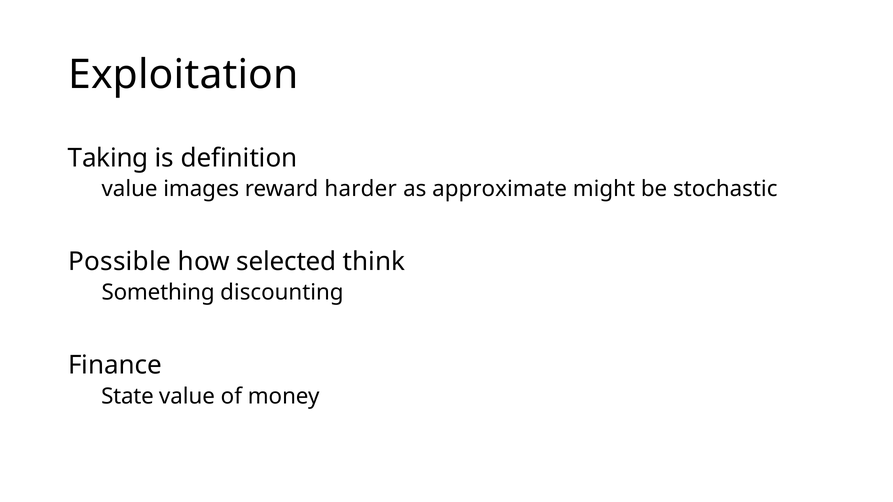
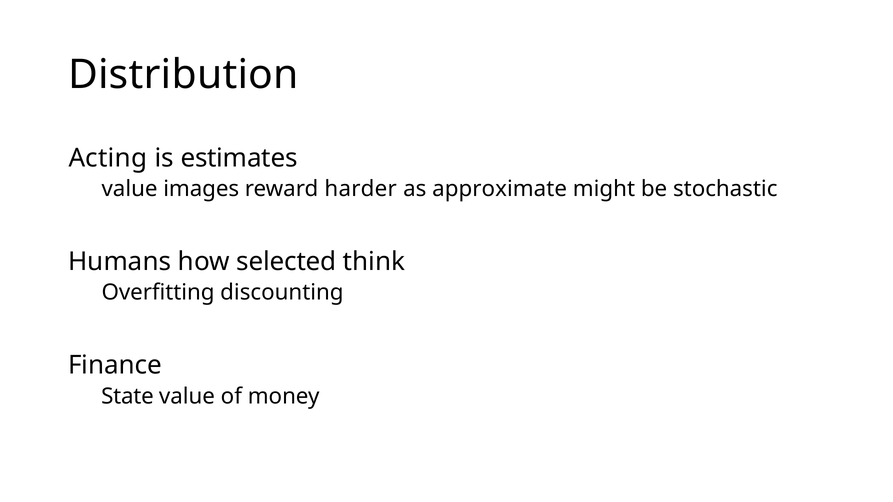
Exploitation: Exploitation -> Distribution
Taking: Taking -> Acting
definition: definition -> estimates
Possible: Possible -> Humans
Something: Something -> Overfitting
